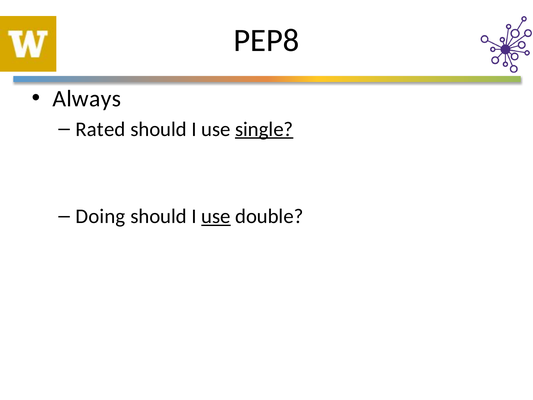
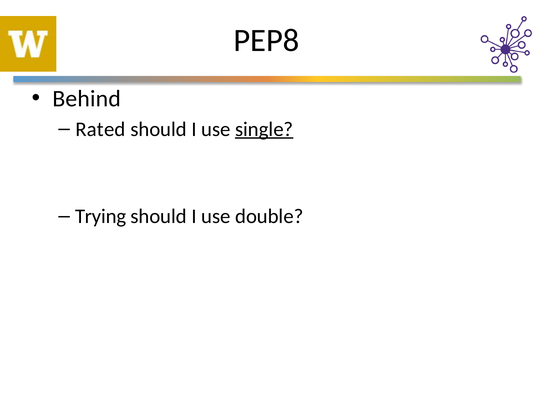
Always: Always -> Behind
Doing: Doing -> Trying
use at (216, 216) underline: present -> none
